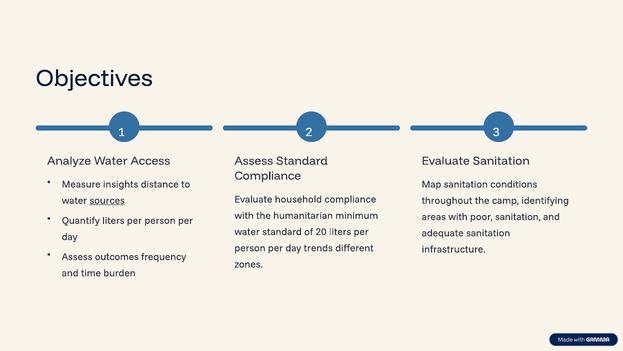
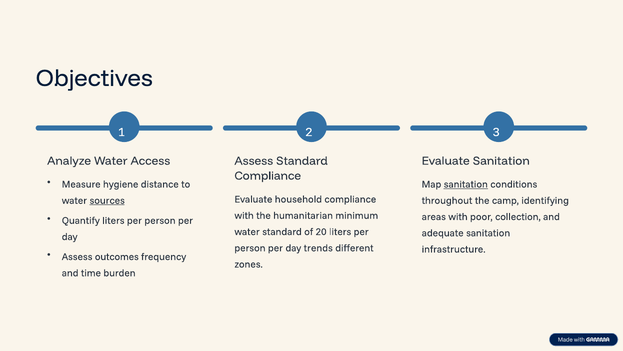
insights: insights -> hygiene
sanitation at (466, 184) underline: none -> present
poor sanitation: sanitation -> collection
